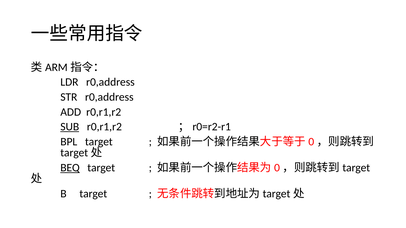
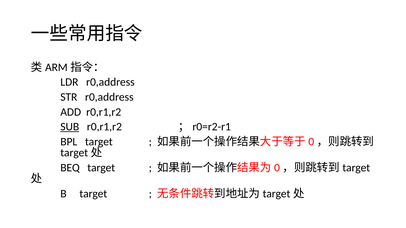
BEQ underline: present -> none
